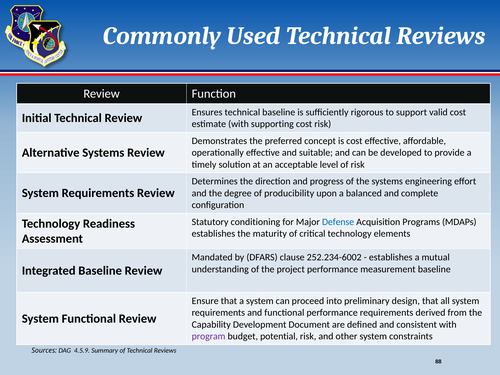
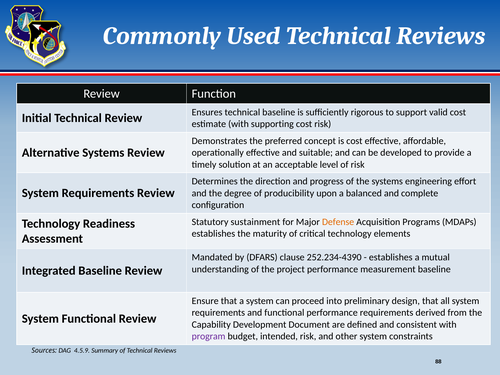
conditioning: conditioning -> sustainment
Defense colour: blue -> orange
252.234-6002: 252.234-6002 -> 252.234-4390
potential: potential -> intended
